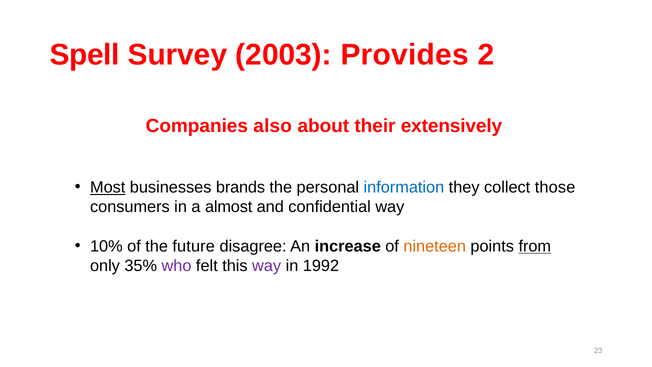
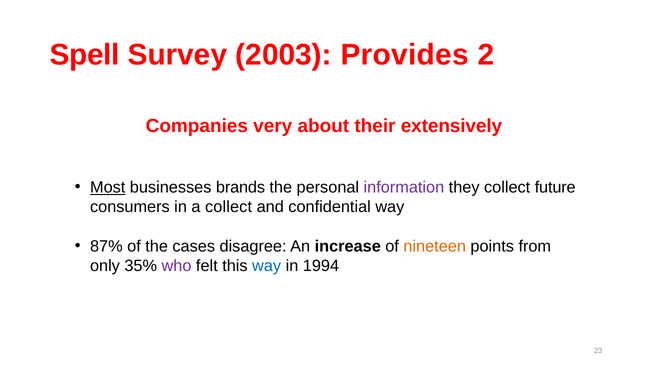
also: also -> very
information colour: blue -> purple
those: those -> future
a almost: almost -> collect
10%: 10% -> 87%
future: future -> cases
from underline: present -> none
way at (267, 266) colour: purple -> blue
1992: 1992 -> 1994
